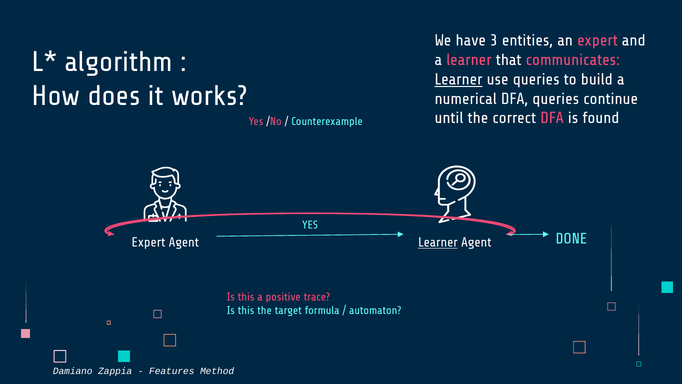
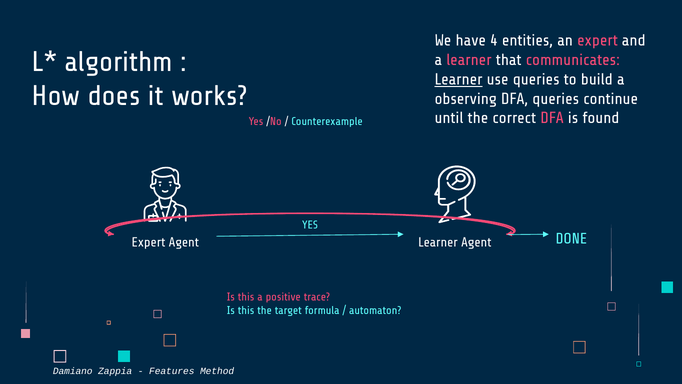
3: 3 -> 4
numerical: numerical -> observing
Learner at (438, 242) underline: present -> none
